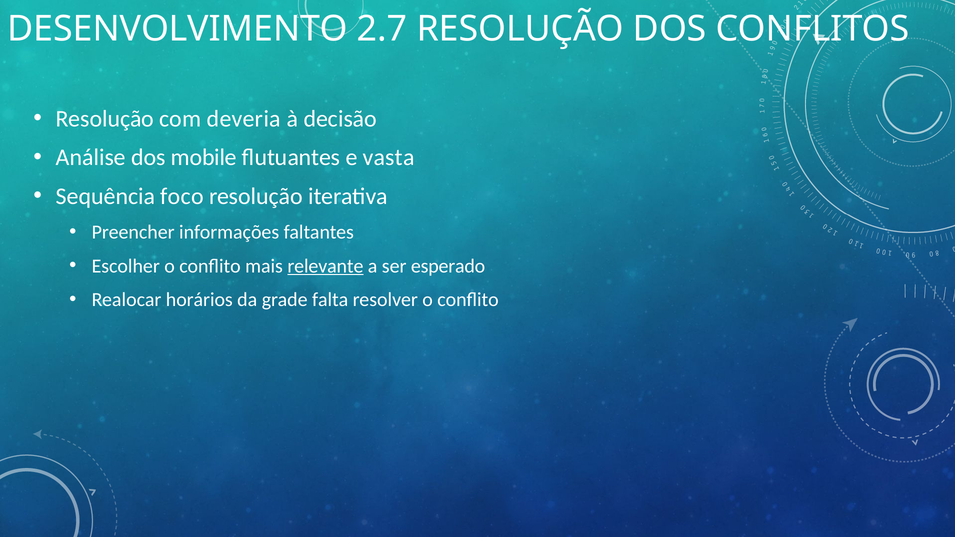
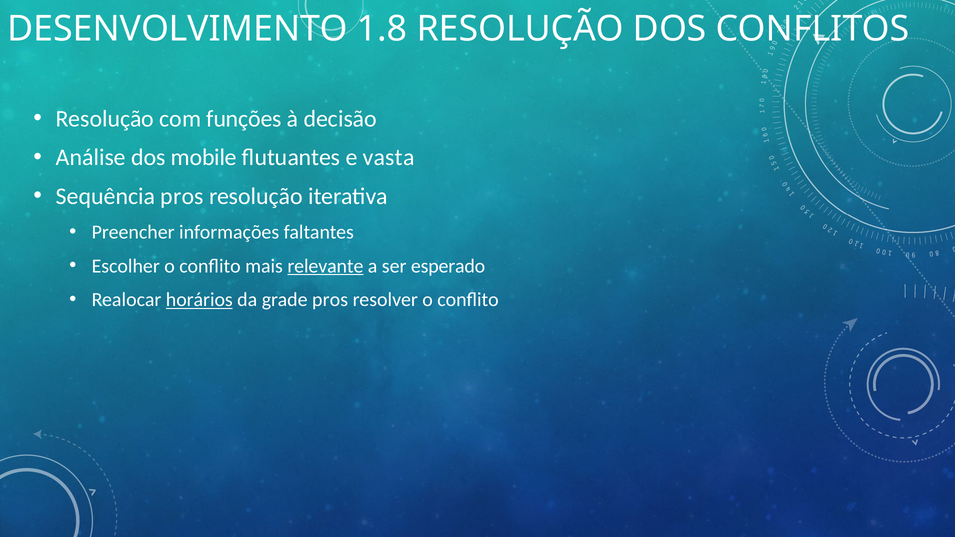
2.7: 2.7 -> 1.8
deveria: deveria -> funções
Sequência foco: foco -> pros
horários underline: none -> present
grade falta: falta -> pros
